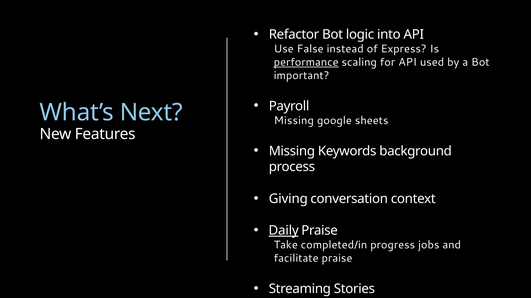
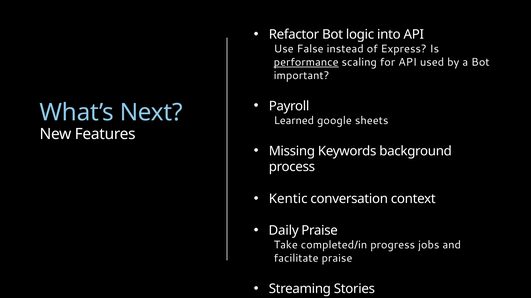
Missing at (294, 121): Missing -> Learned
Giving: Giving -> Kentic
Daily underline: present -> none
